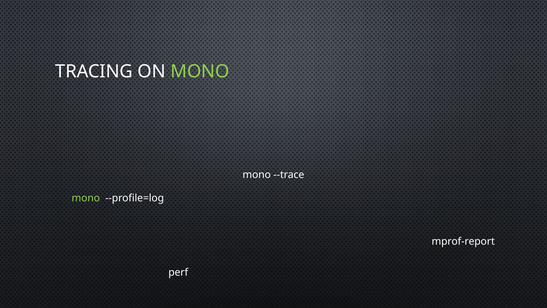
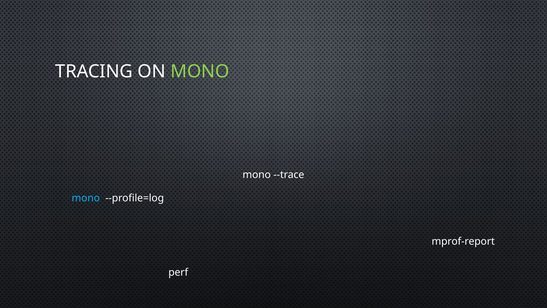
mono at (86, 198) colour: light green -> light blue
